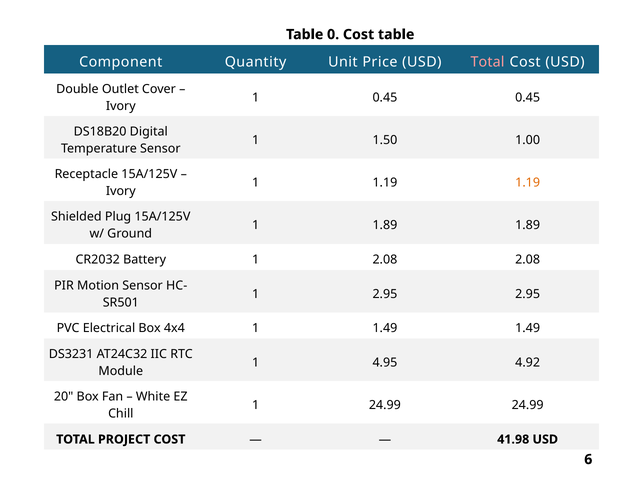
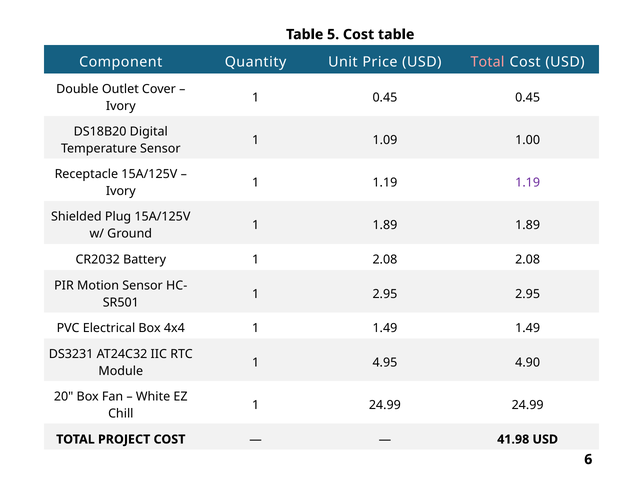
0: 0 -> 5
1.50: 1.50 -> 1.09
1.19 at (528, 183) colour: orange -> purple
4.92: 4.92 -> 4.90
